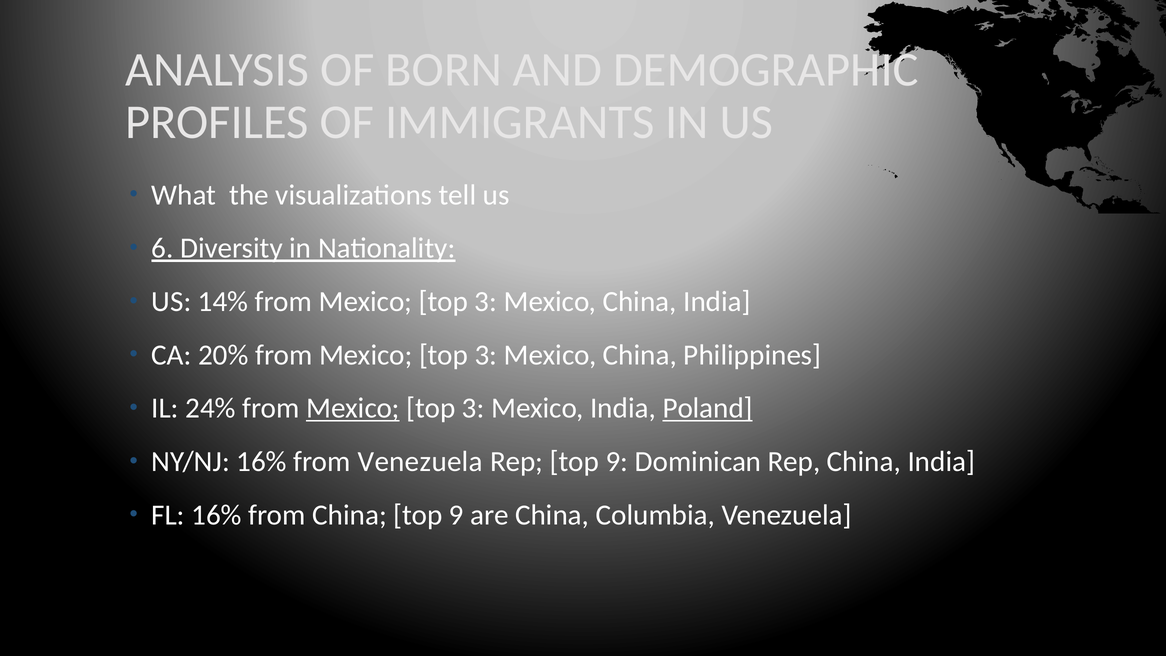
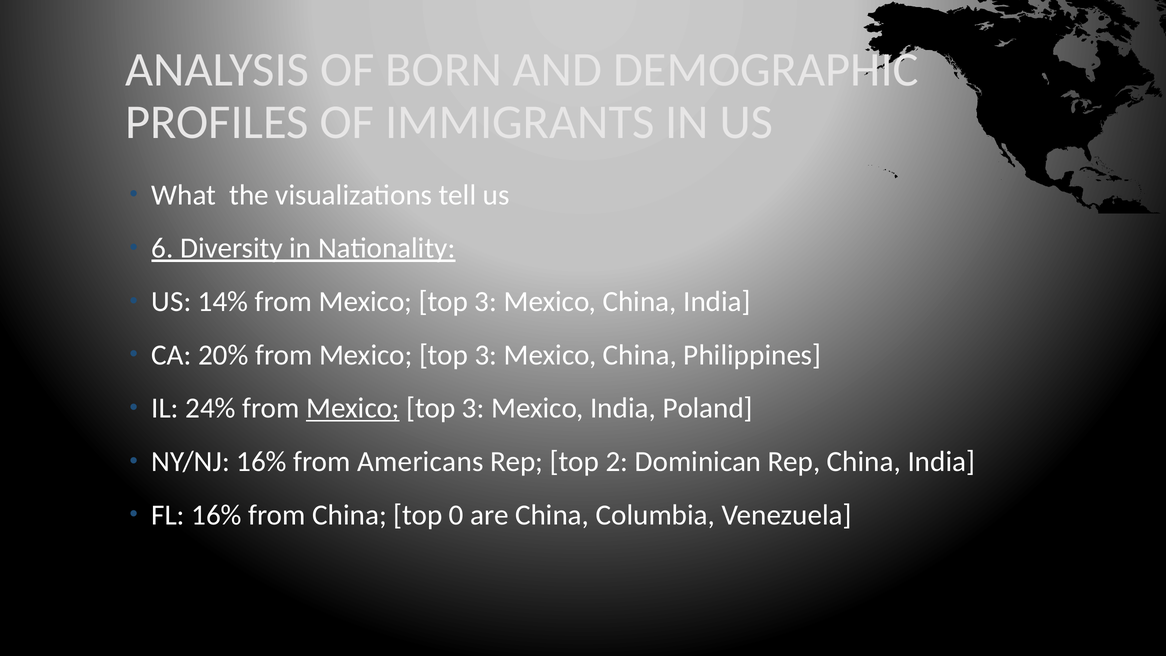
Poland underline: present -> none
from Venezuela: Venezuela -> Americans
Rep top 9: 9 -> 2
China top 9: 9 -> 0
